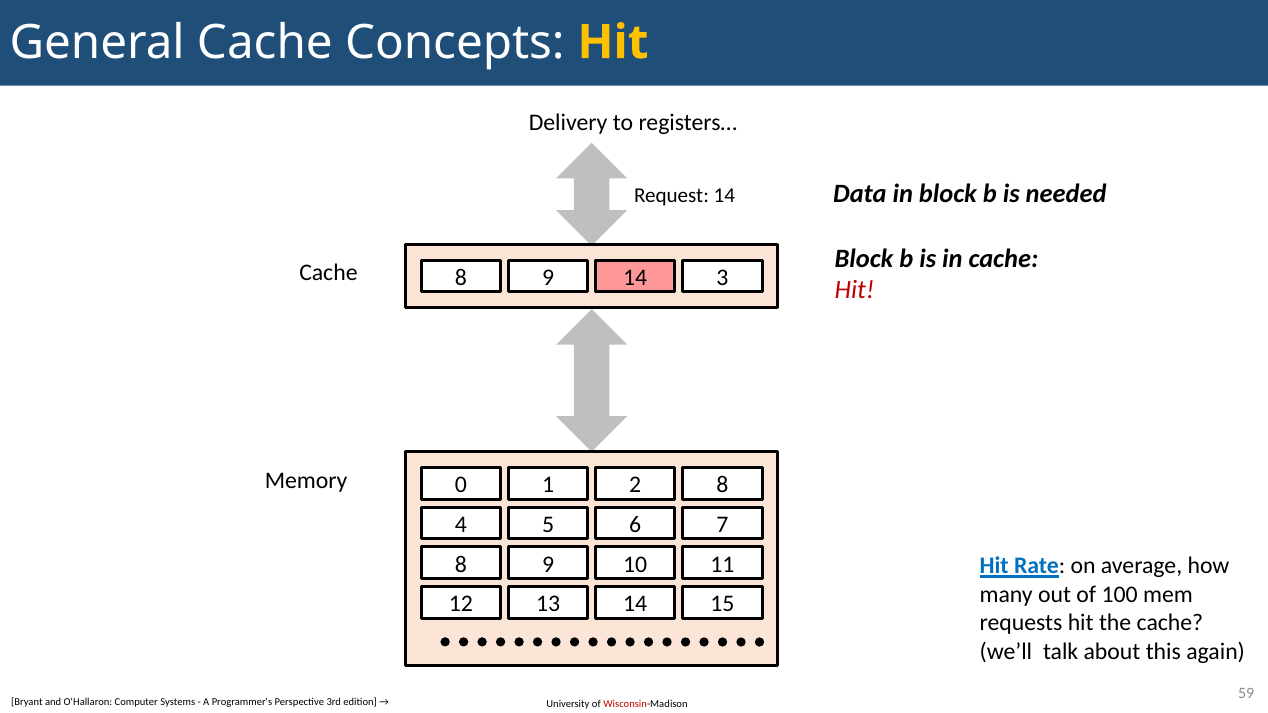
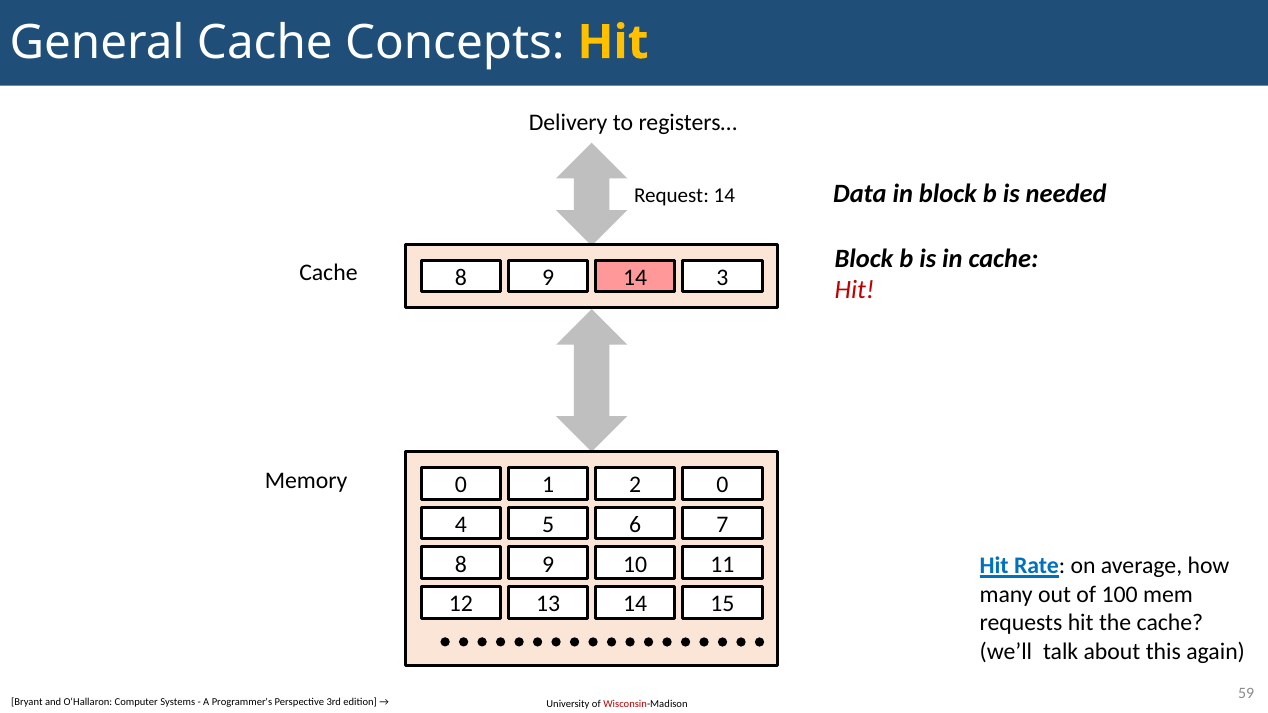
2 8: 8 -> 0
